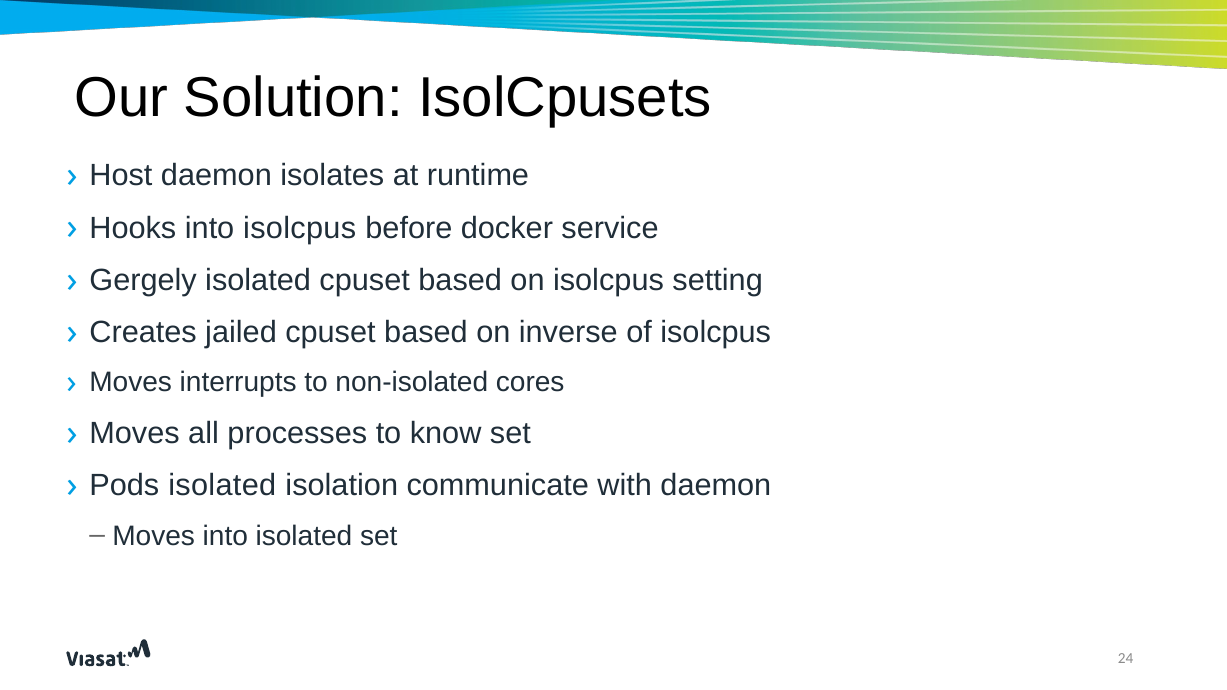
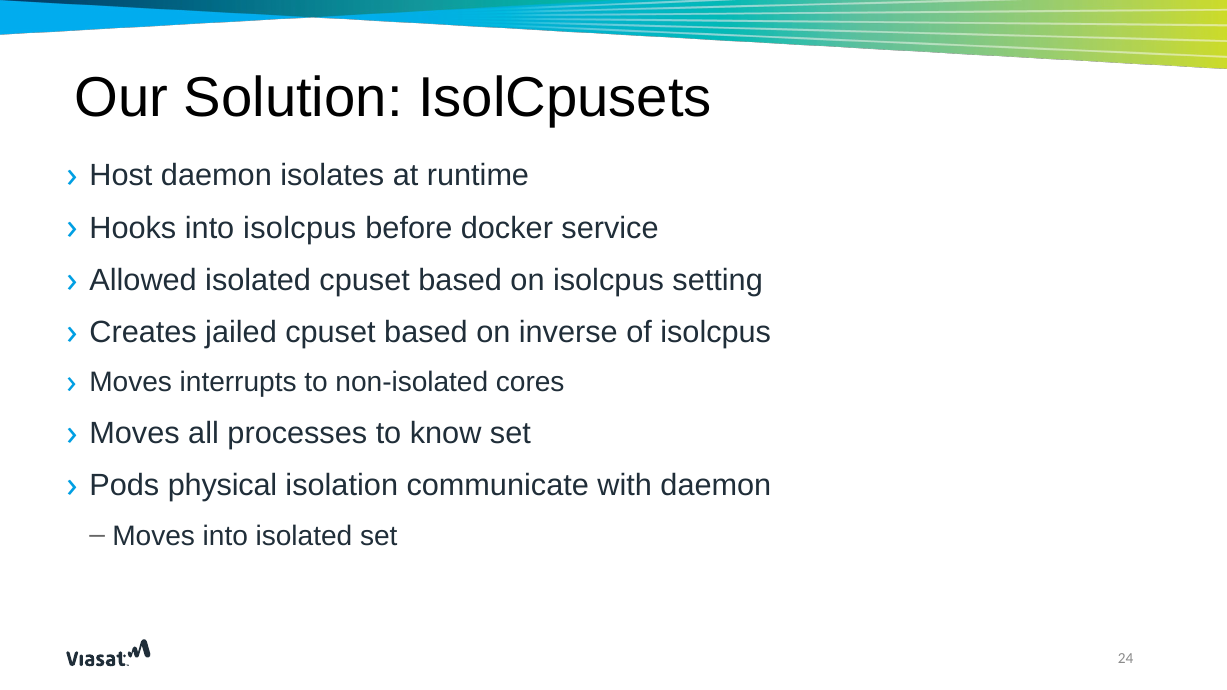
Gergely: Gergely -> Allowed
Pods isolated: isolated -> physical
